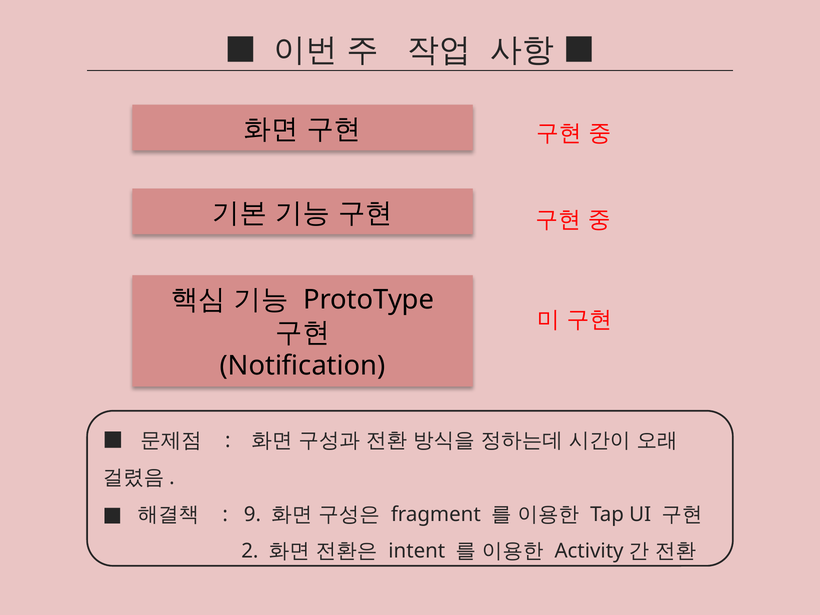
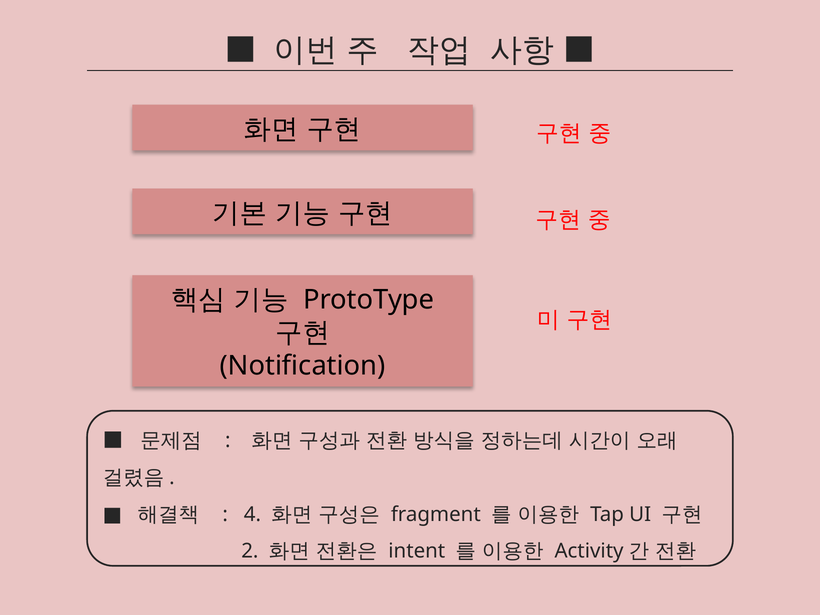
9: 9 -> 4
